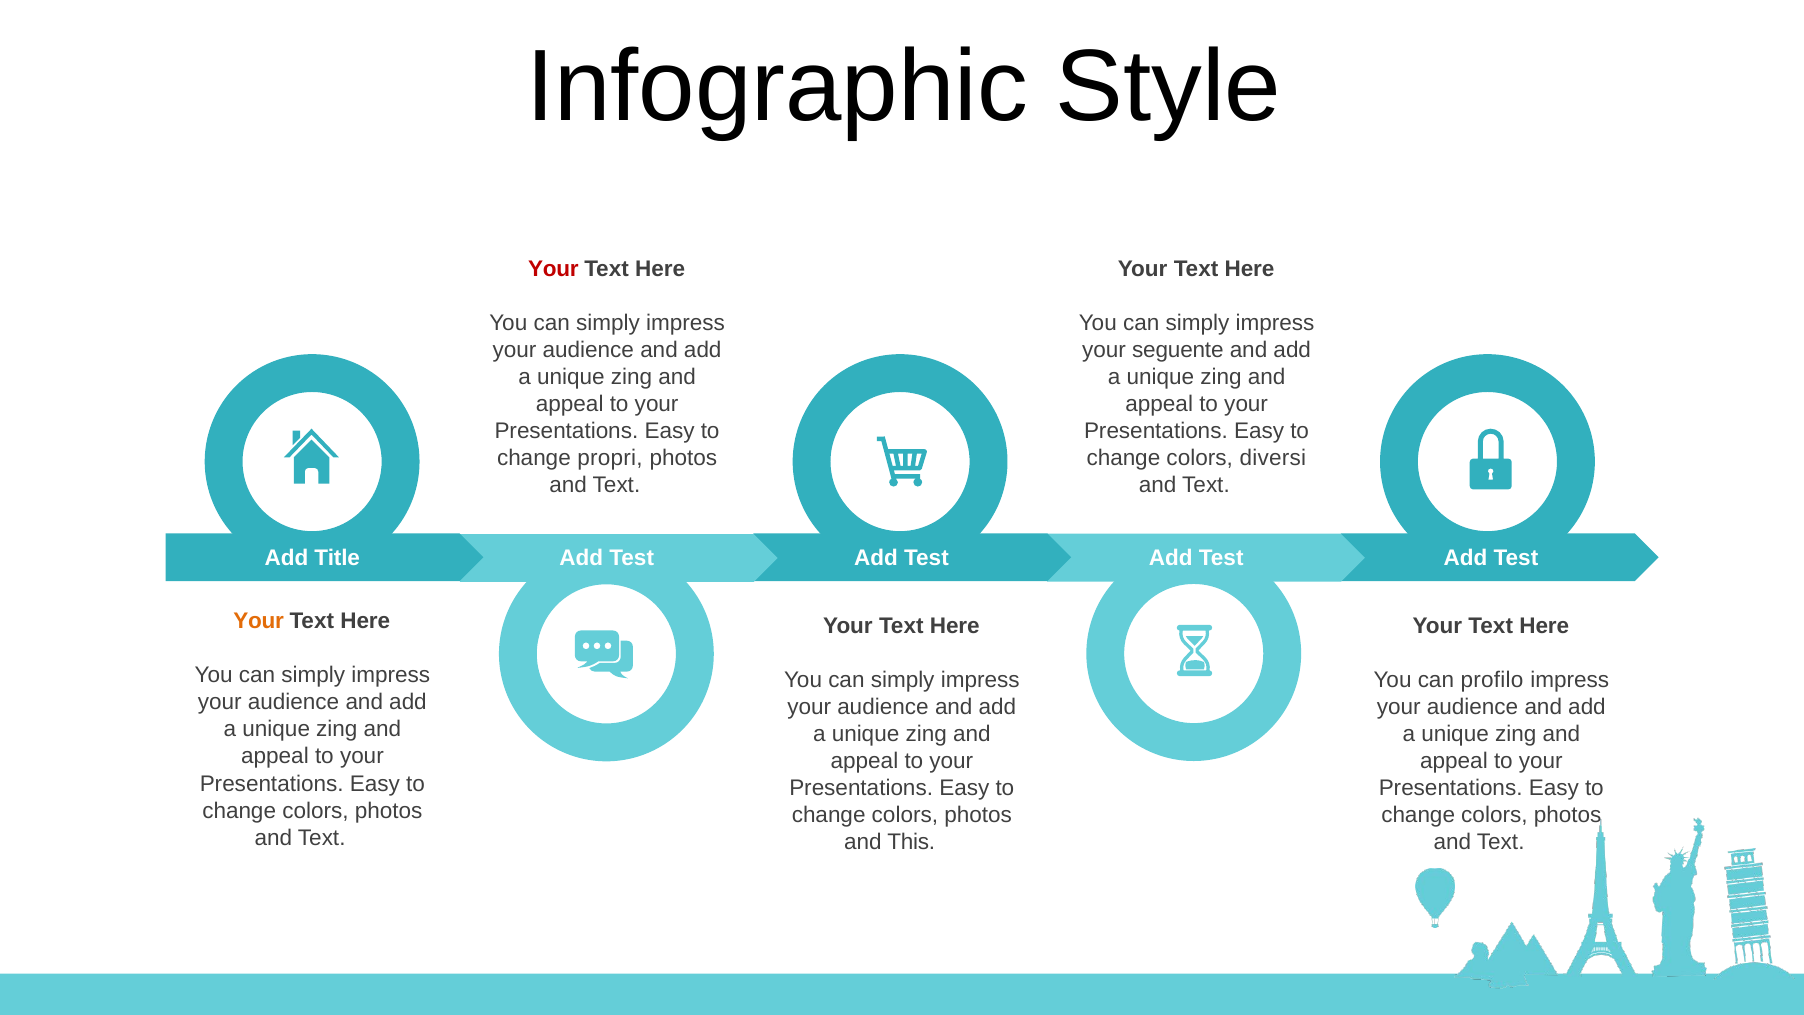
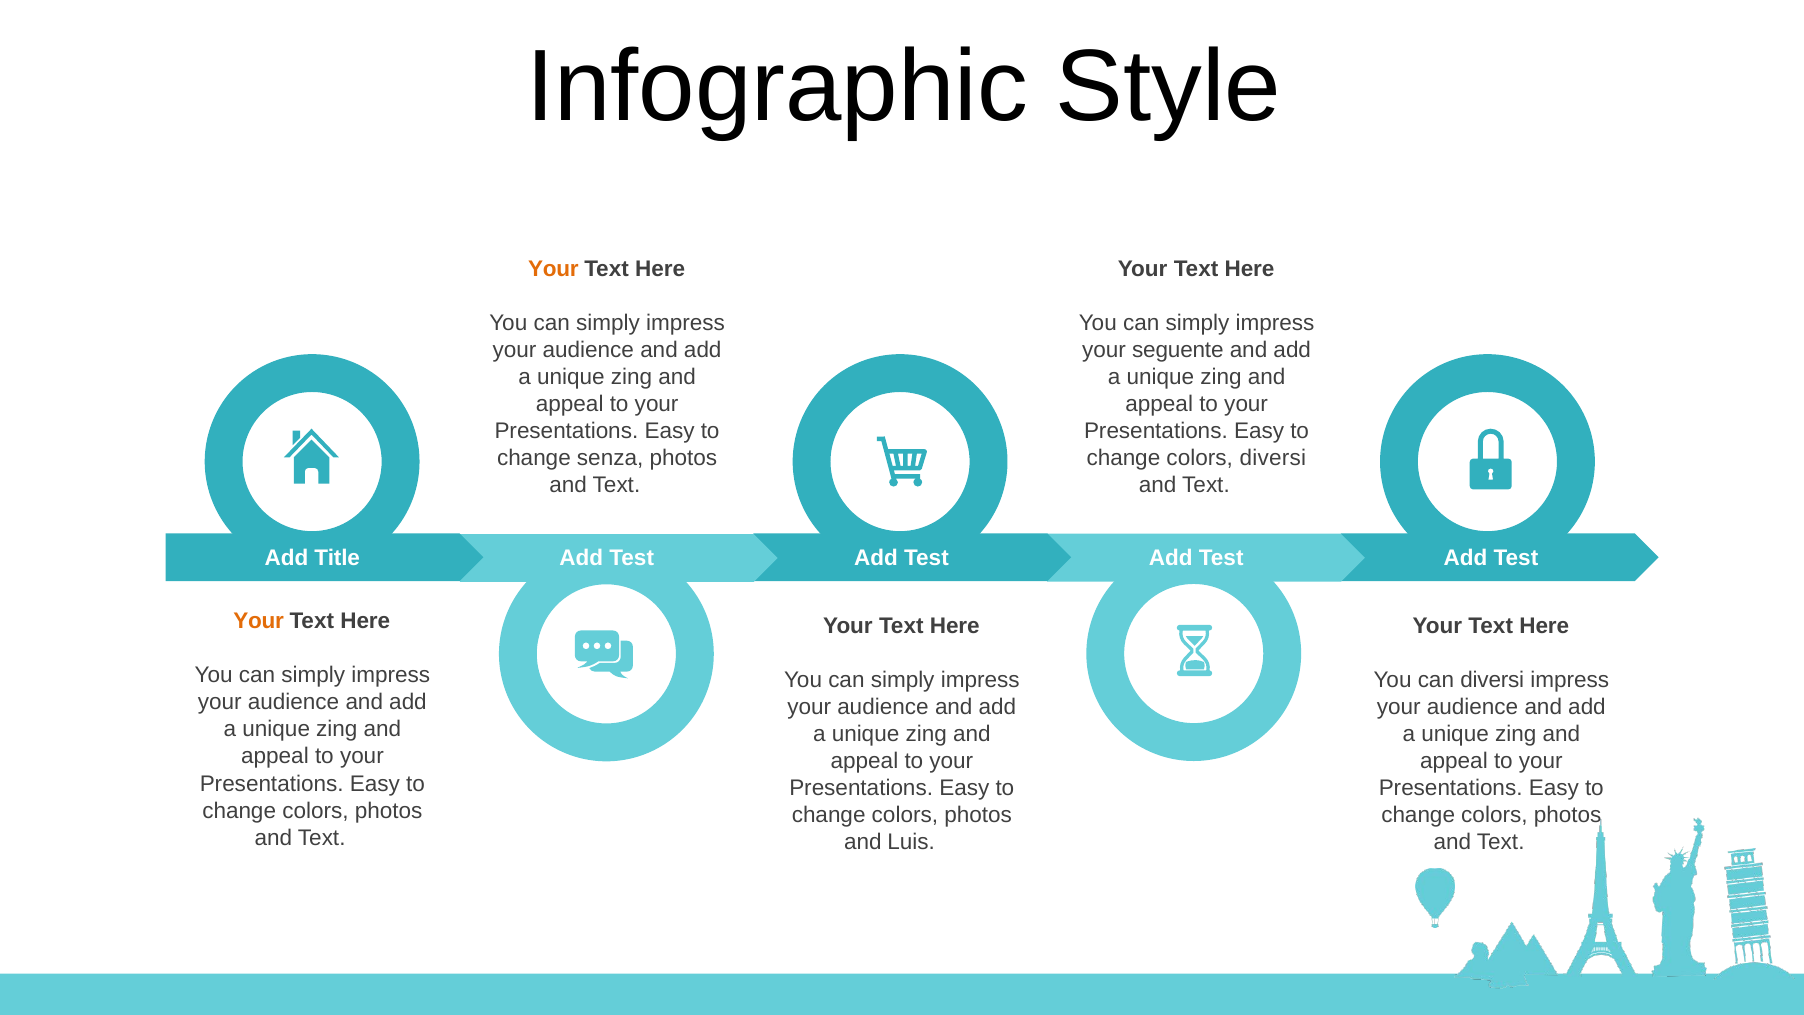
Your at (553, 269) colour: red -> orange
propri: propri -> senza
can profilo: profilo -> diversi
This: This -> Luis
